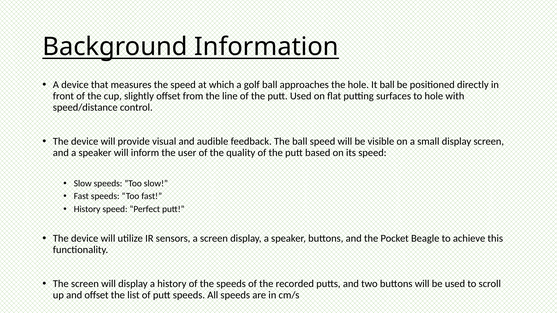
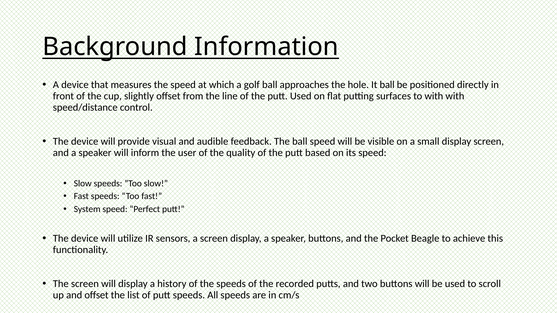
to hole: hole -> with
History at (87, 209): History -> System
